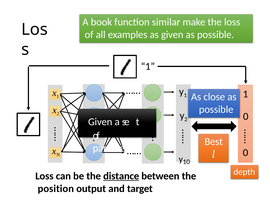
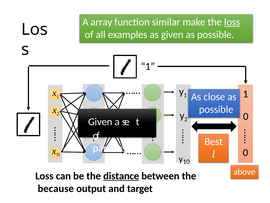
book: book -> array
loss at (232, 22) underline: none -> present
depth: depth -> above
position: position -> because
